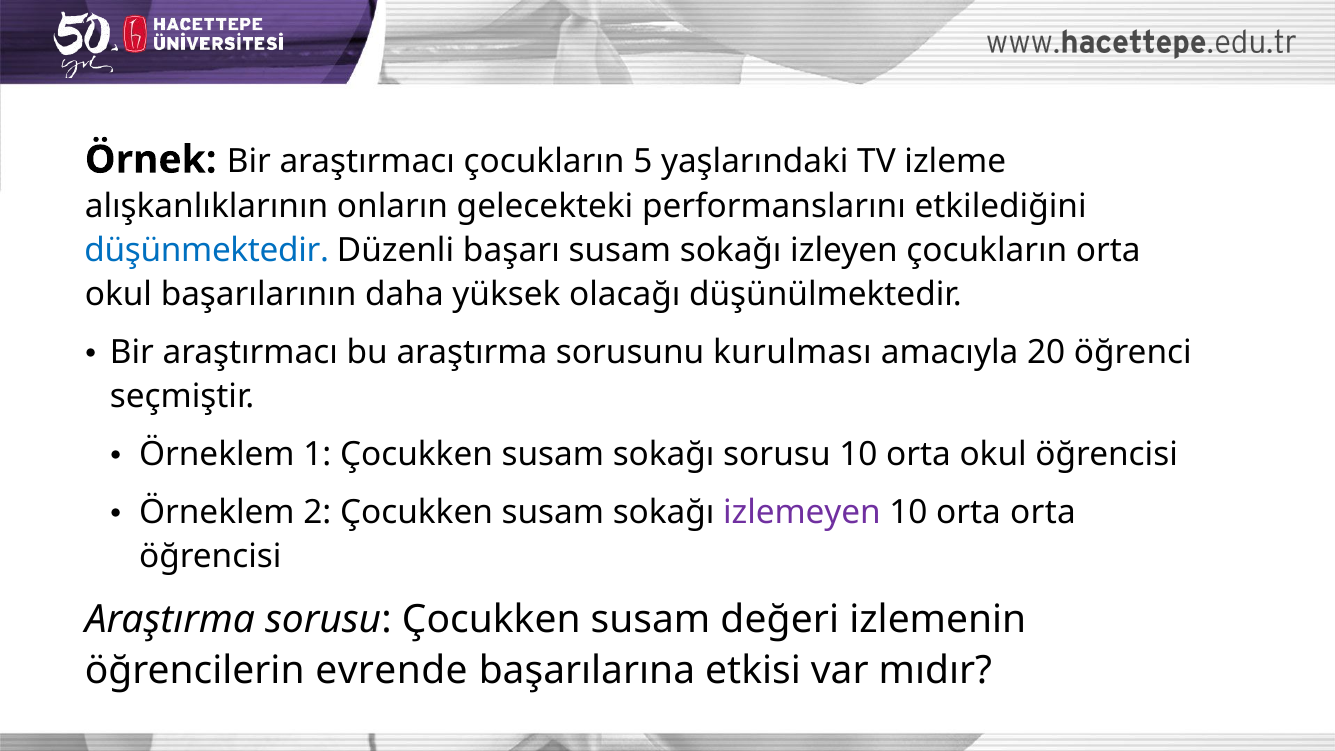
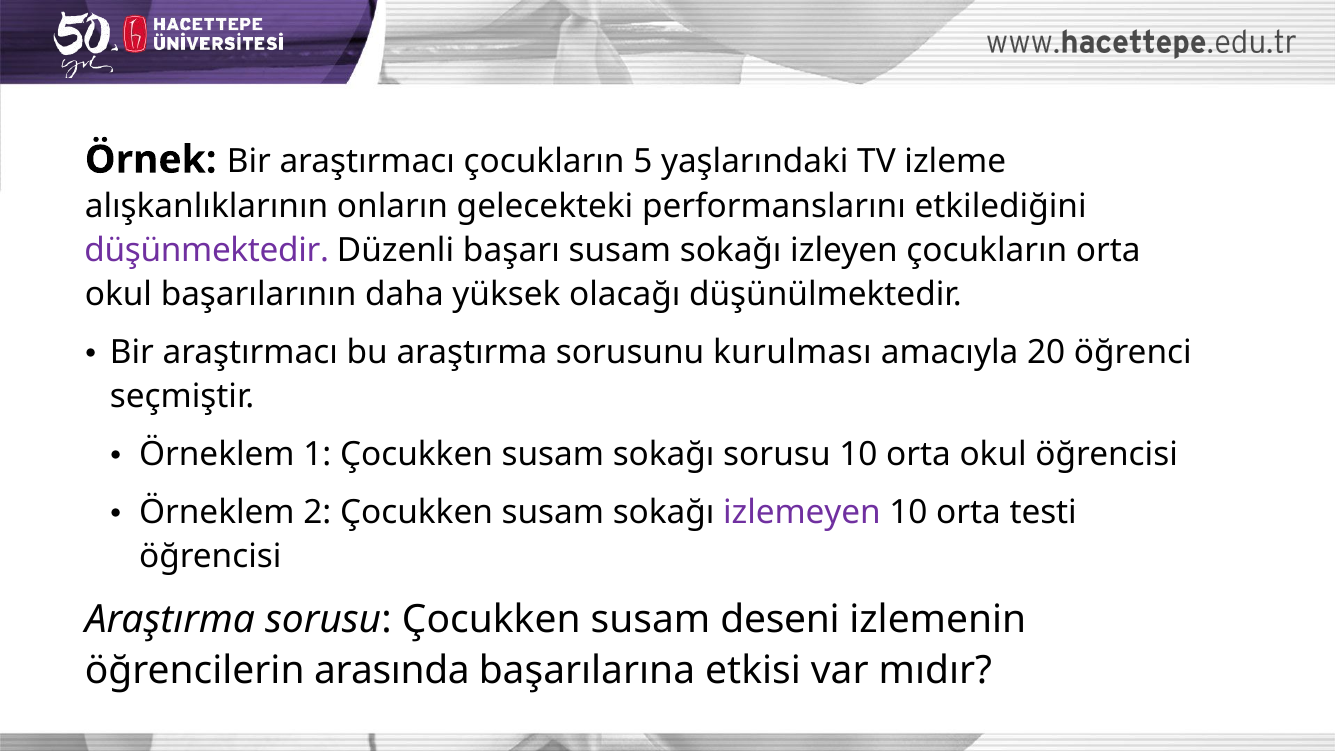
düşünmektedir colour: blue -> purple
orta orta: orta -> testi
değeri: değeri -> deseni
evrende: evrende -> arasında
